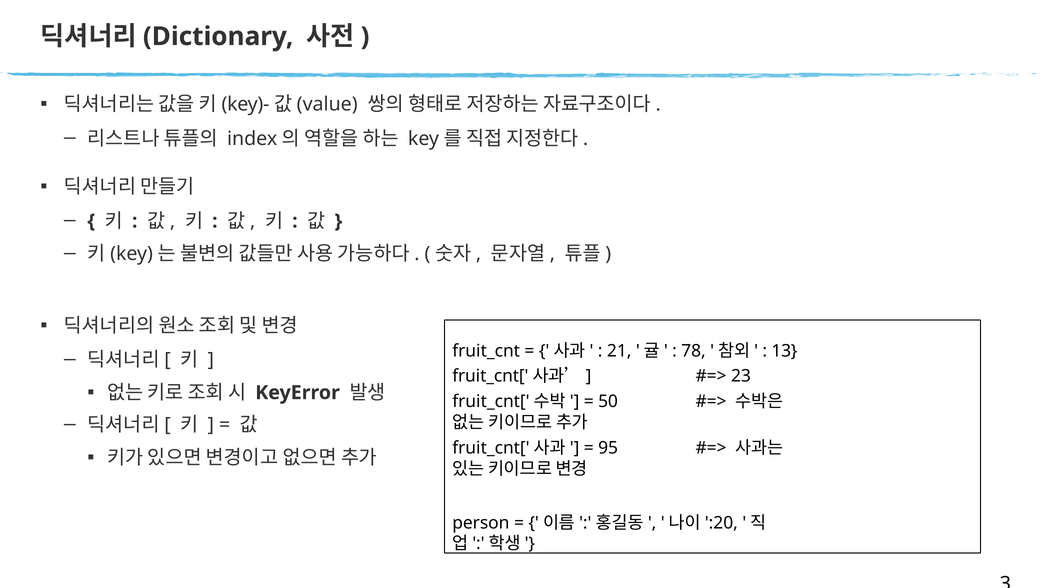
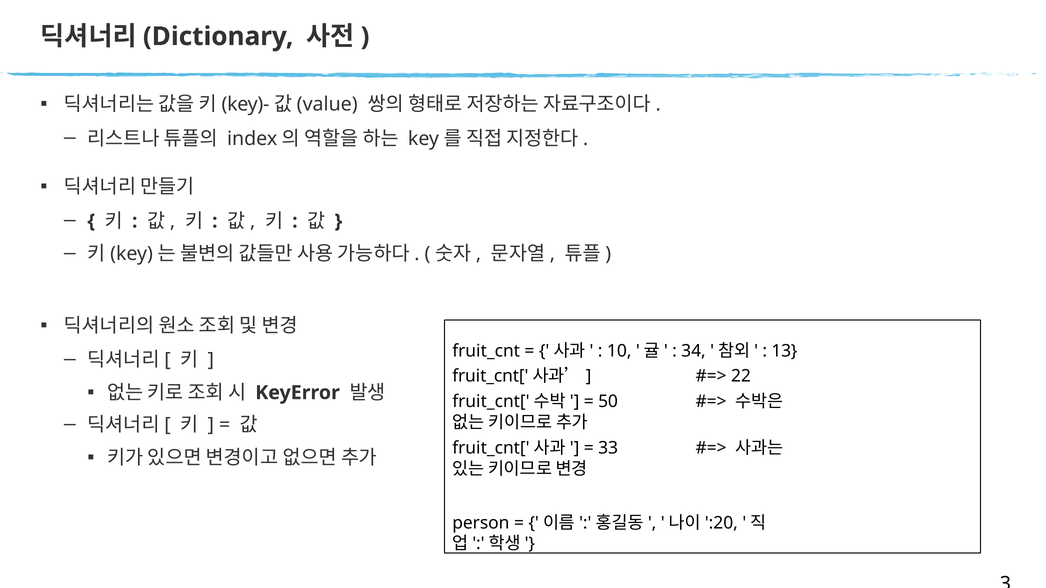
21: 21 -> 10
78: 78 -> 34
23: 23 -> 22
95: 95 -> 33
